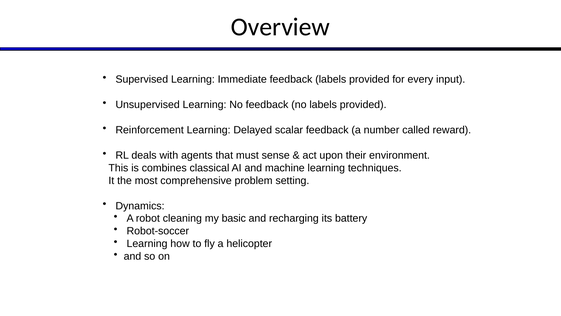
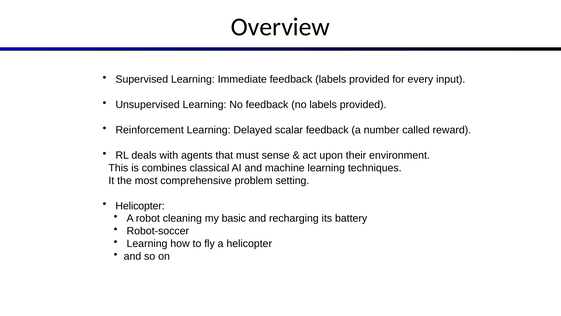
Dynamics at (140, 206): Dynamics -> Helicopter
